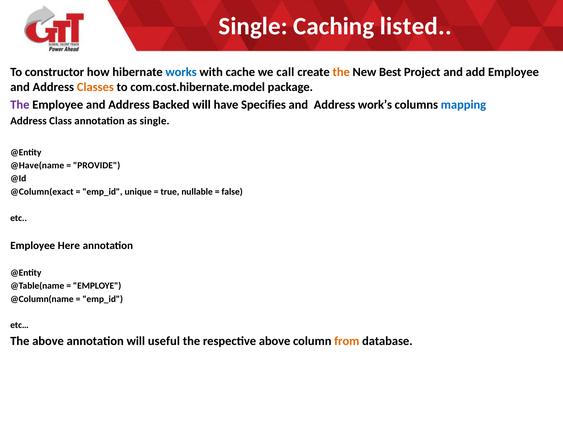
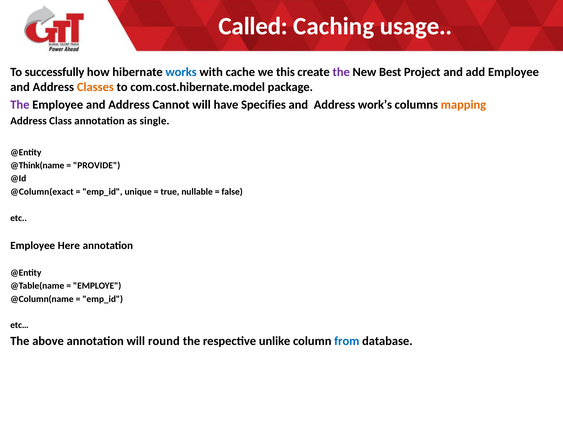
Single at (253, 26): Single -> Called
listed: listed -> usage
constructor: constructor -> successfully
call: call -> this
the at (341, 72) colour: orange -> purple
Backed: Backed -> Cannot
mapping colour: blue -> orange
@Have(name: @Have(name -> @Think(name
useful: useful -> round
respective above: above -> unlike
from colour: orange -> blue
